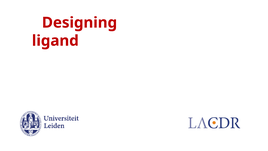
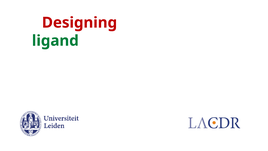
ligand colour: red -> green
